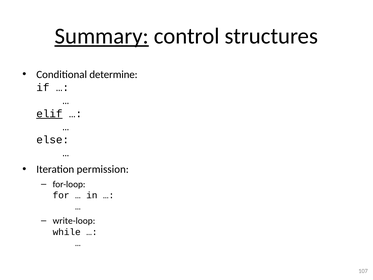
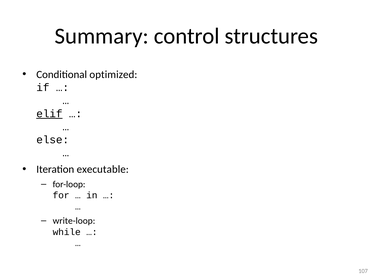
Summary underline: present -> none
determine: determine -> optimized
permission: permission -> executable
